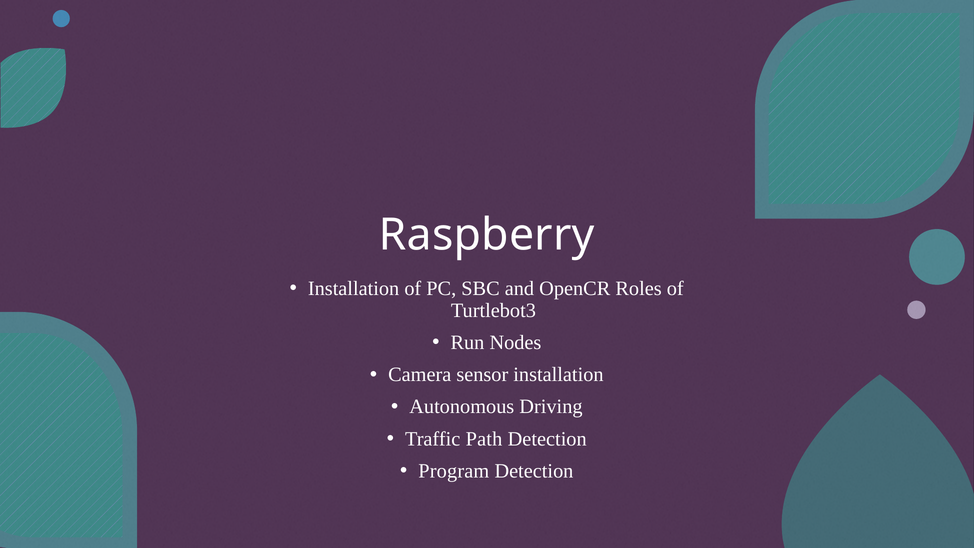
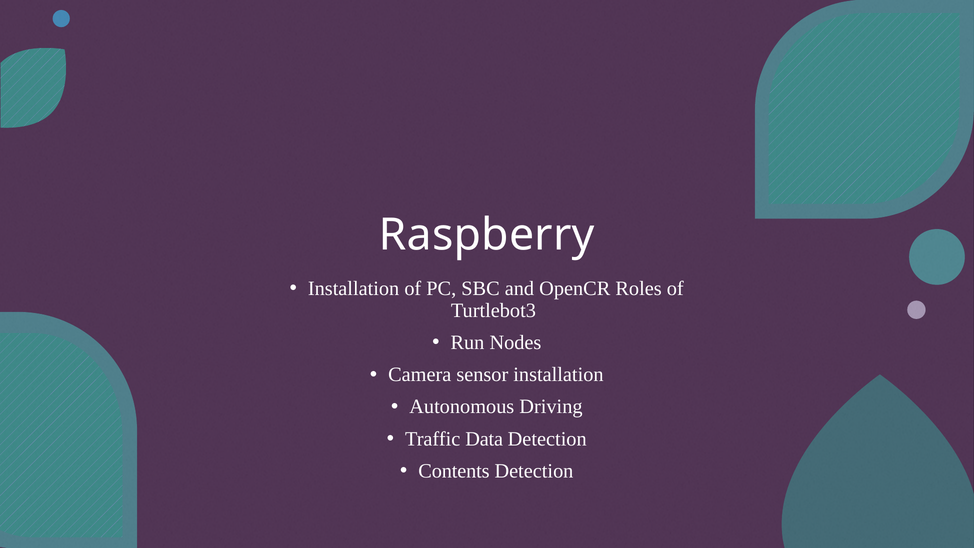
Path: Path -> Data
Program: Program -> Contents
